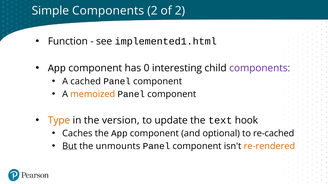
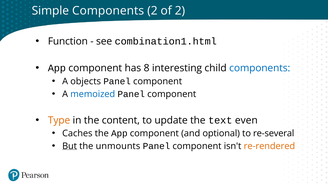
implemented1.html: implemented1.html -> combination1.html
0: 0 -> 8
components at (260, 68) colour: purple -> blue
cached: cached -> objects
memoized colour: orange -> blue
version: version -> content
hook: hook -> even
re-cached: re-cached -> re-several
